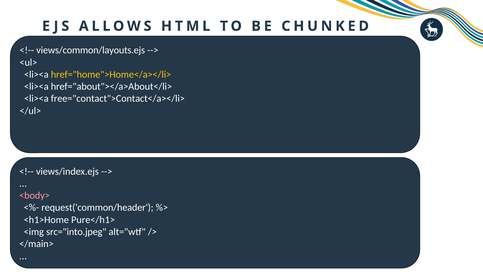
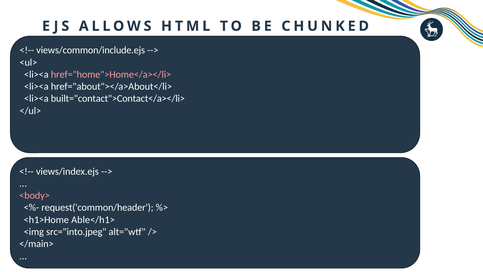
views/common/layouts.ejs: views/common/layouts.ejs -> views/common/include.ejs
href="home">Home</a></li> colour: yellow -> pink
free="contact">Contact</a></li>: free="contact">Contact</a></li> -> built="contact">Contact</a></li>
Pure</h1>: Pure</h1> -> Able</h1>
